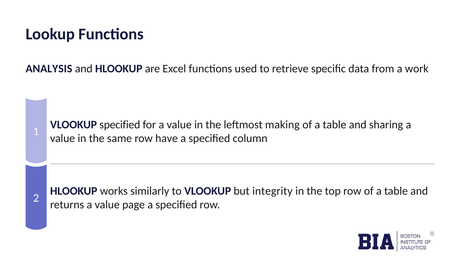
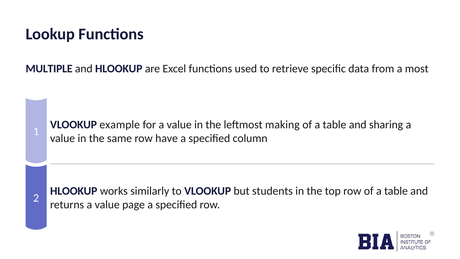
ANALYSIS: ANALYSIS -> MULTIPLE
work: work -> most
VLOOKUP specified: specified -> example
integrity: integrity -> students
